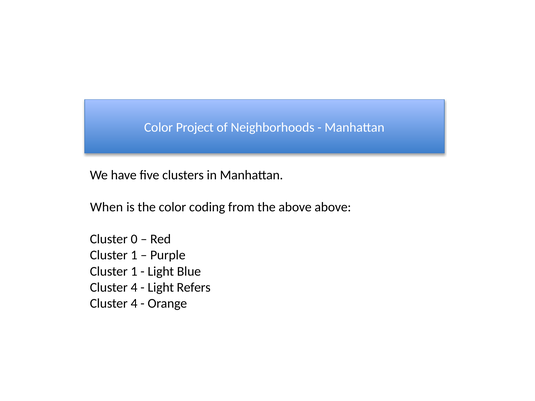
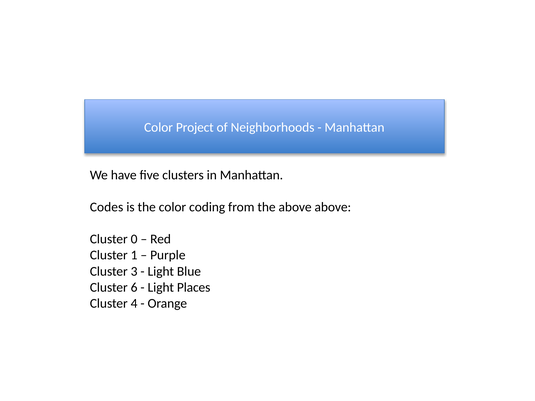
When: When -> Codes
1 at (134, 271): 1 -> 3
4 at (134, 287): 4 -> 6
Refers: Refers -> Places
